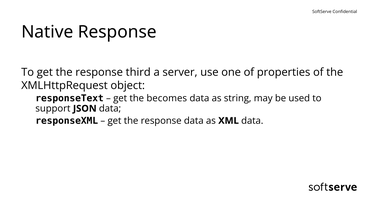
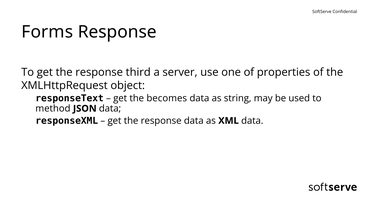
Native: Native -> Forms
support: support -> method
